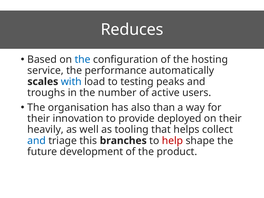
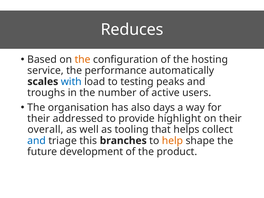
the at (83, 59) colour: blue -> orange
than: than -> days
innovation: innovation -> addressed
deployed: deployed -> highlight
heavily: heavily -> overall
help colour: red -> orange
